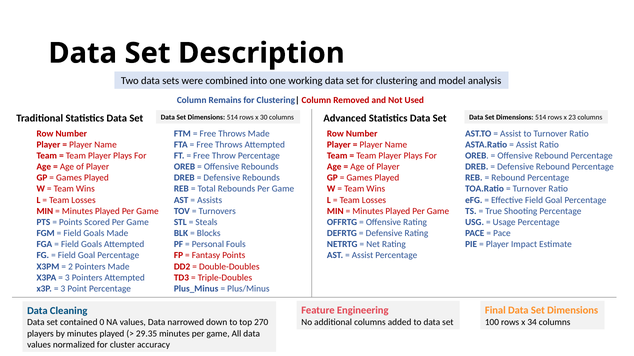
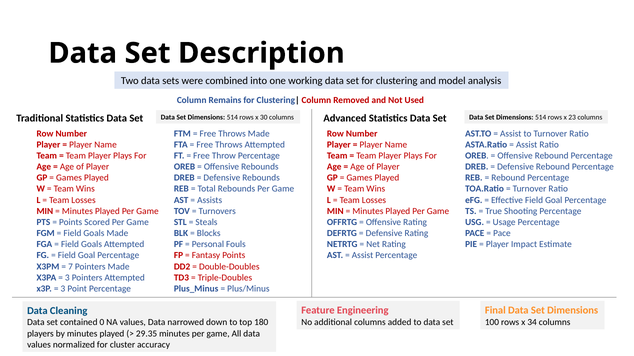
2: 2 -> 7
270: 270 -> 180
